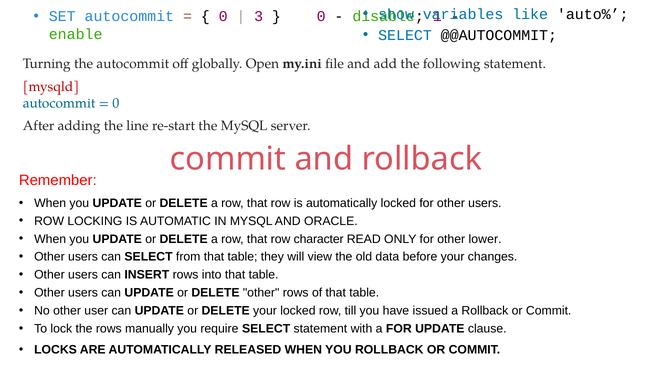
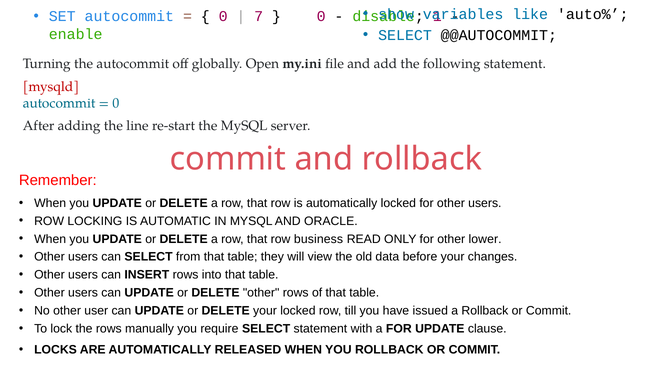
3: 3 -> 7
character: character -> business
